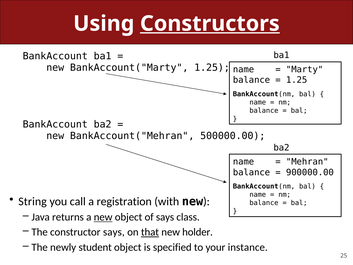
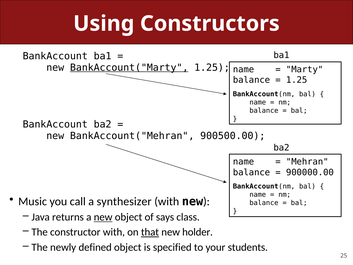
Constructors underline: present -> none
BankAccount("Marty underline: none -> present
500000.00: 500000.00 -> 900500.00
String: String -> Music
registration: registration -> synthesizer
constructor says: says -> with
student: student -> defined
instance: instance -> students
